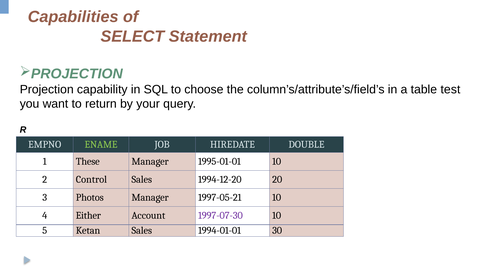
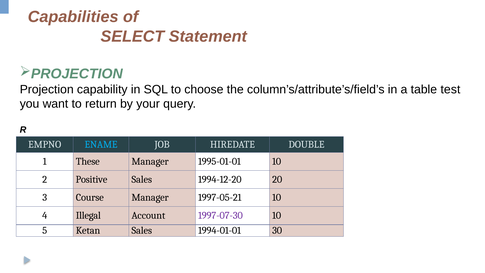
ENAME colour: light green -> light blue
Control: Control -> Positive
Photos: Photos -> Course
Either: Either -> Illegal
